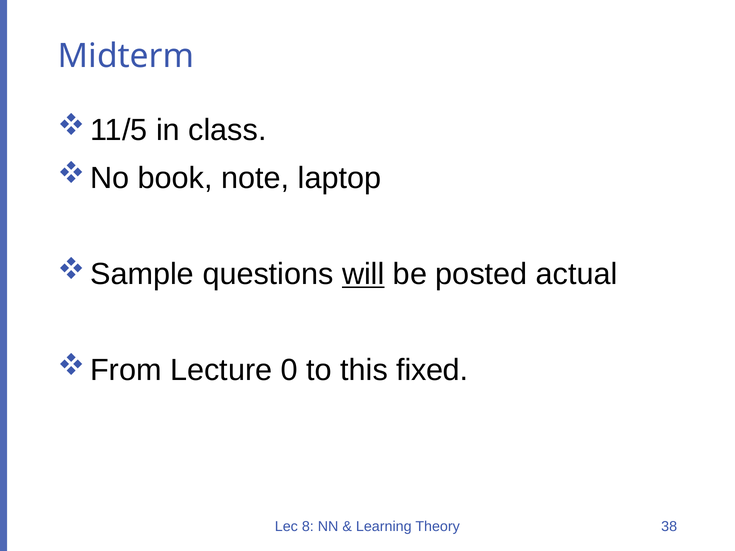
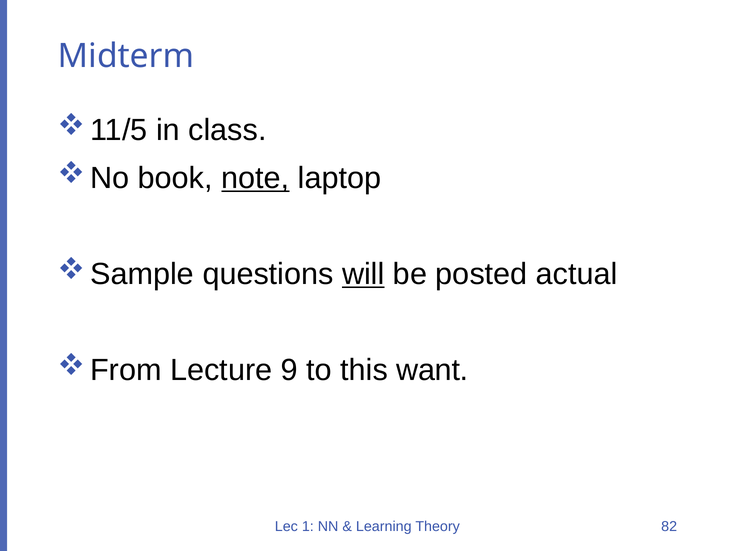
note underline: none -> present
0: 0 -> 9
fixed: fixed -> want
8: 8 -> 1
38: 38 -> 82
